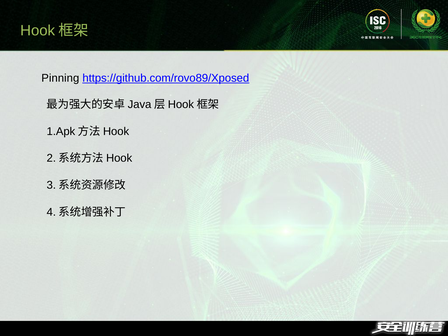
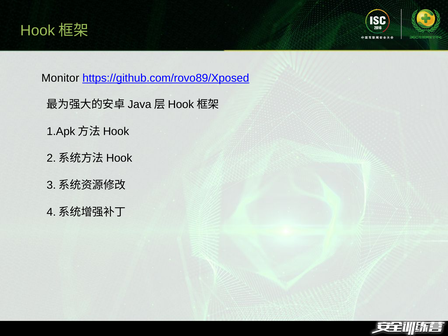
Pinning: Pinning -> Monitor
